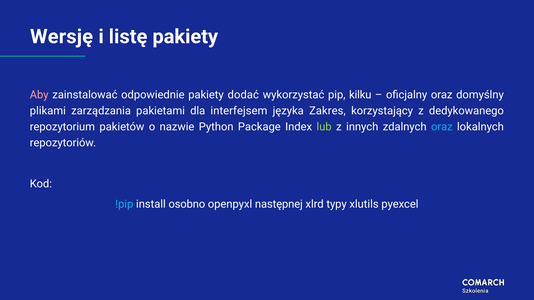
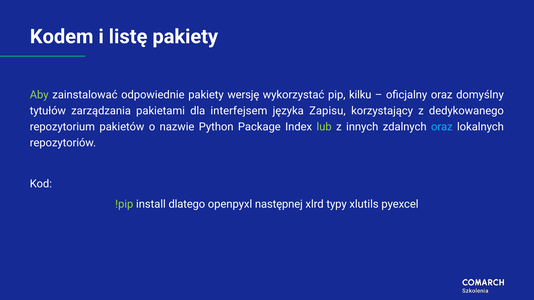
Wersję: Wersję -> Kodem
Aby colour: pink -> light green
dodać: dodać -> wersję
plikami: plikami -> tytułów
Zakres: Zakres -> Zapisu
!pip colour: light blue -> light green
osobno: osobno -> dlatego
